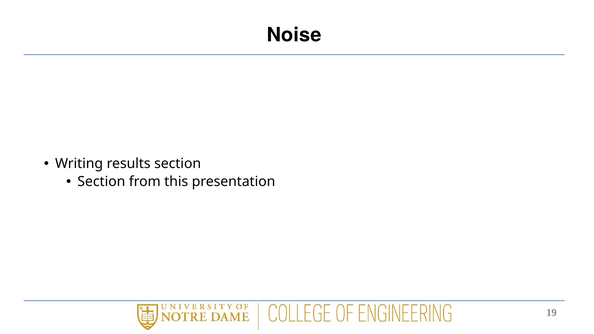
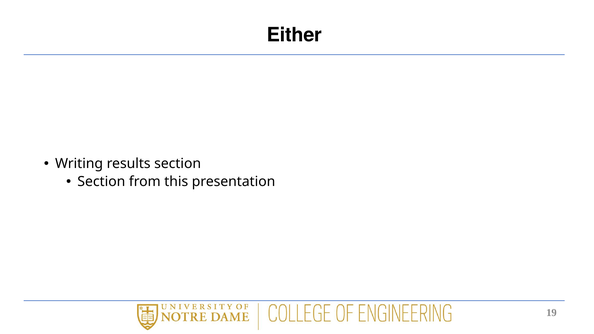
Noise: Noise -> Either
